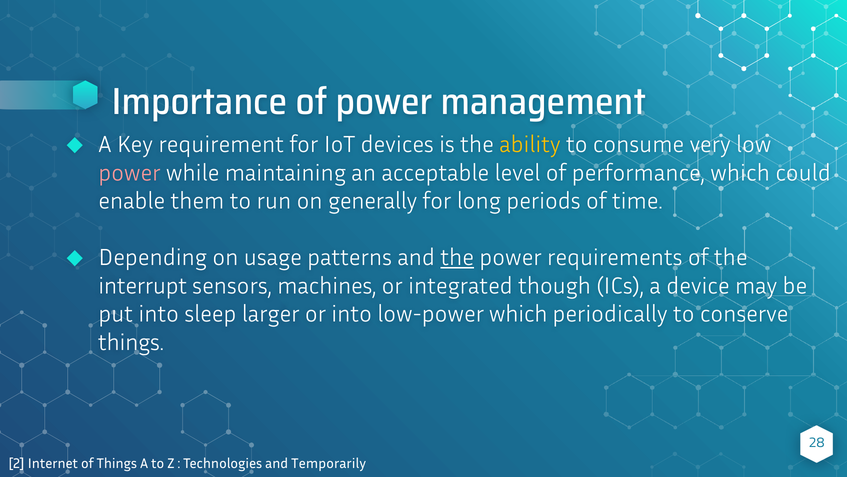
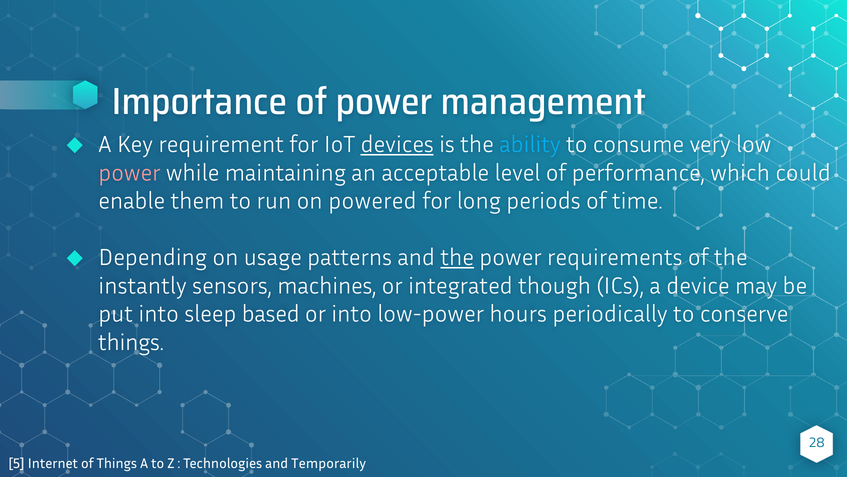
devices underline: none -> present
ability colour: yellow -> light blue
generally: generally -> powered
interrupt: interrupt -> instantly
larger: larger -> based
low-power which: which -> hours
2: 2 -> 5
